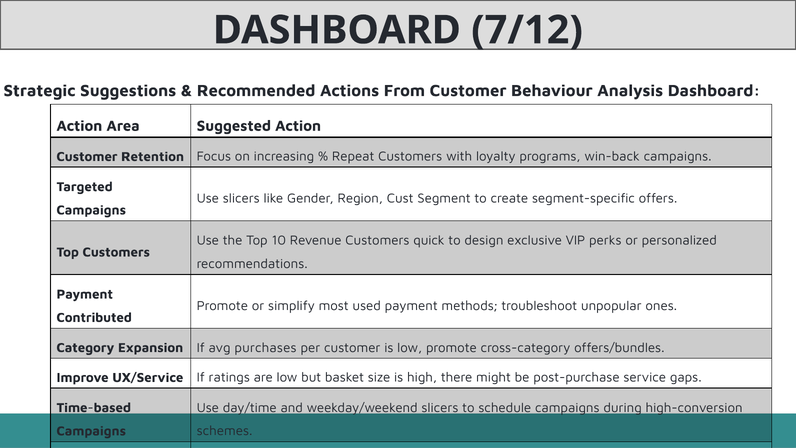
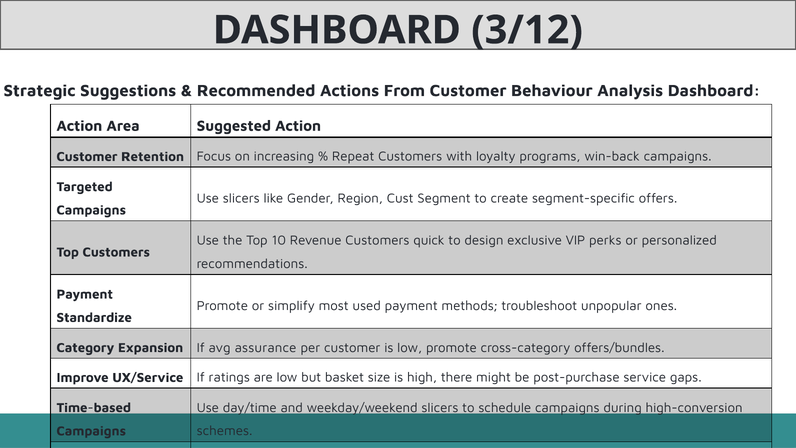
7/12: 7/12 -> 3/12
Contributed: Contributed -> Standardize
purchases: purchases -> assurance
